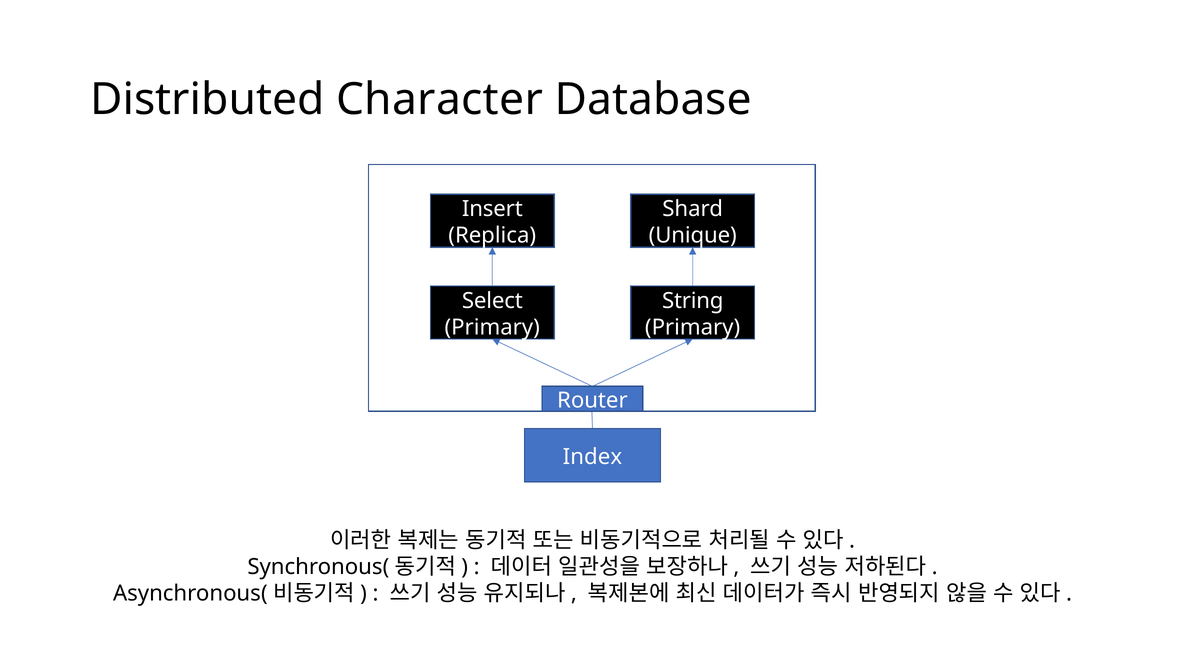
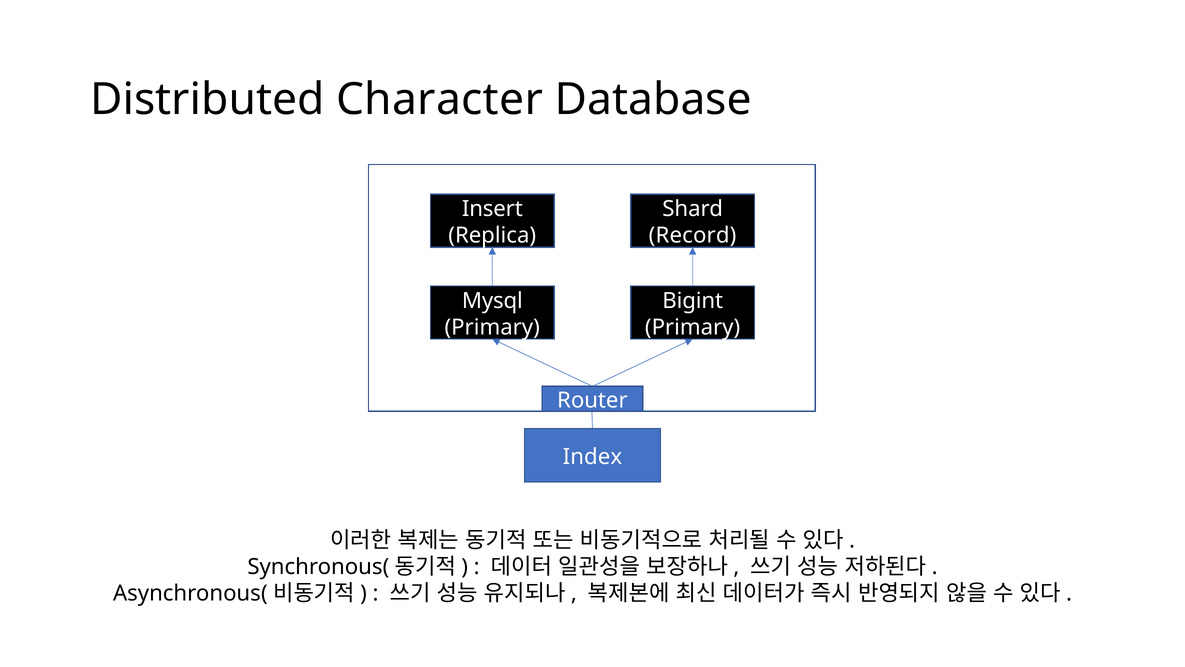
Unique: Unique -> Record
Select: Select -> Mysql
String: String -> Bigint
